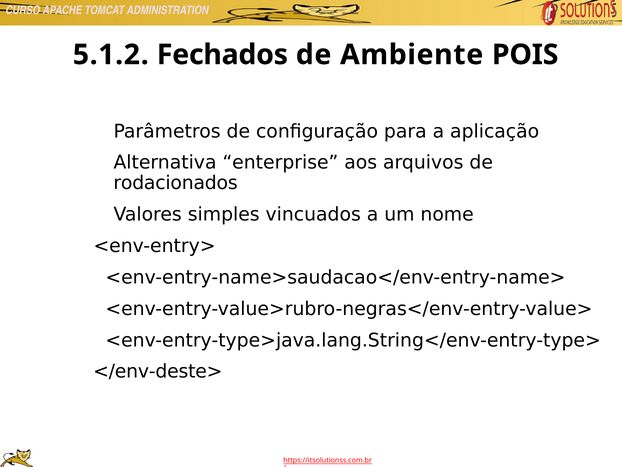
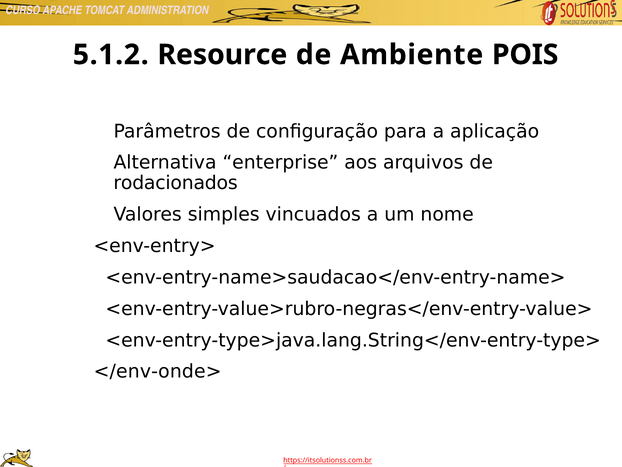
Fechados: Fechados -> Resource
</env-deste>: </env-deste> -> </env-onde>
